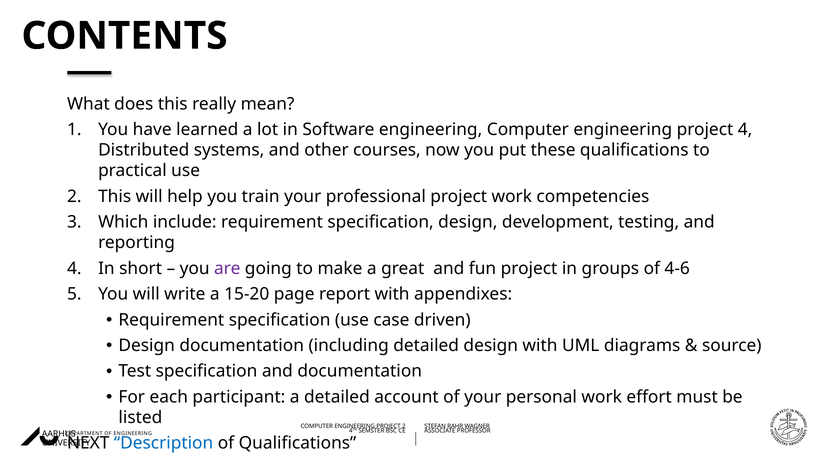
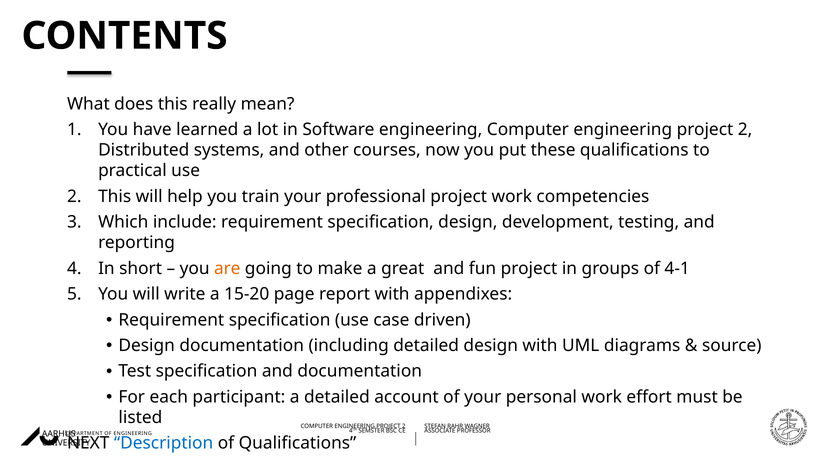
4 at (745, 130): 4 -> 2
are colour: purple -> orange
4-6: 4-6 -> 4-1
